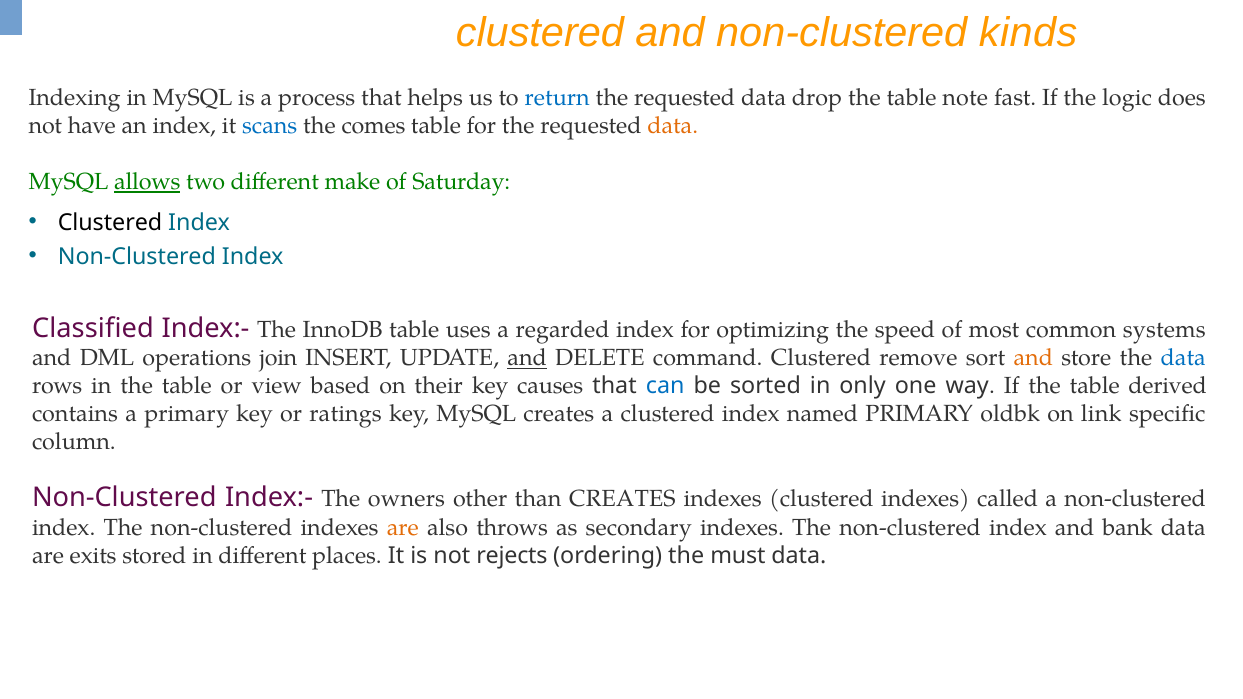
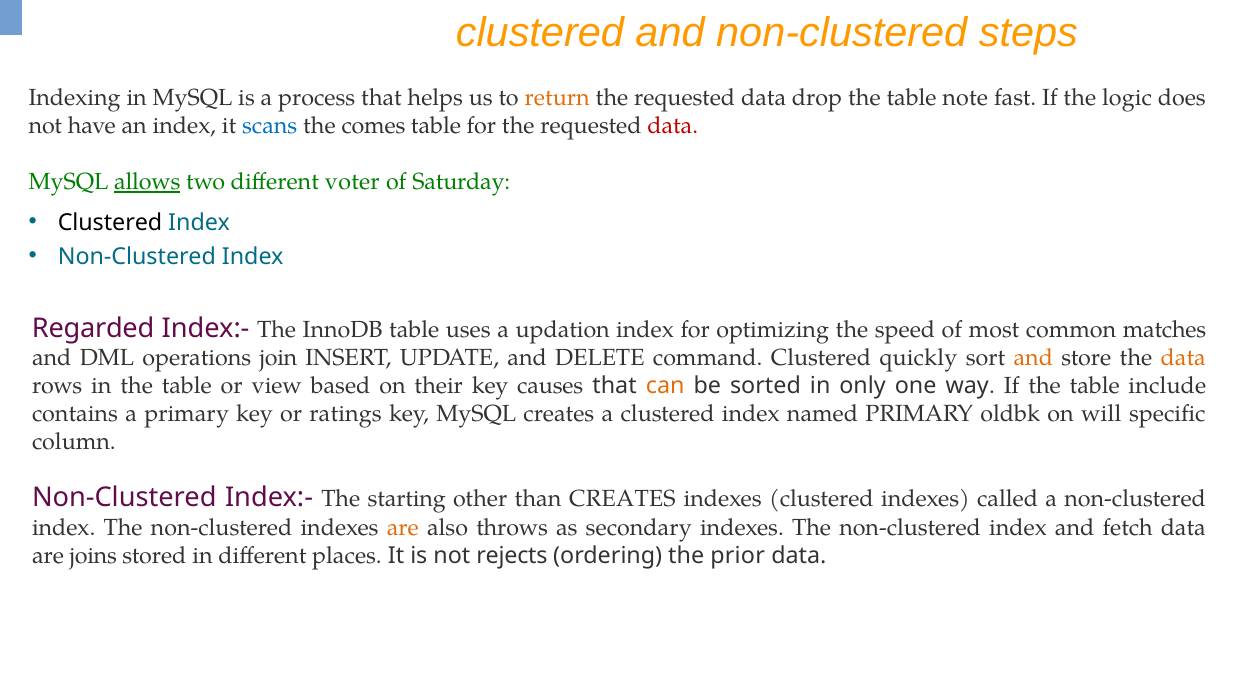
kinds: kinds -> steps
return colour: blue -> orange
data at (673, 126) colour: orange -> red
make: make -> voter
Classified: Classified -> Regarded
regarded: regarded -> updation
systems: systems -> matches
and at (527, 358) underline: present -> none
remove: remove -> quickly
data at (1183, 358) colour: blue -> orange
can colour: blue -> orange
derived: derived -> include
link: link -> will
owners: owners -> starting
bank: bank -> fetch
exits: exits -> joins
must: must -> prior
